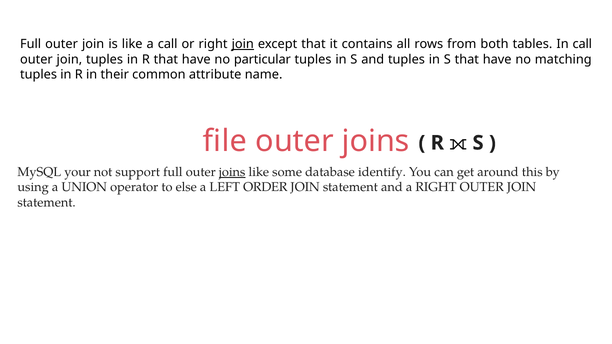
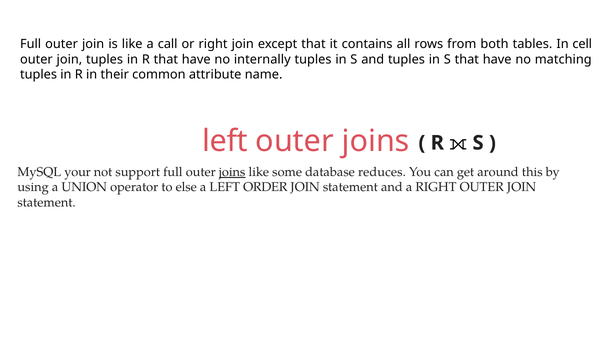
join at (243, 44) underline: present -> none
In call: call -> cell
particular: particular -> internally
file at (225, 141): file -> left
identify: identify -> reduces
